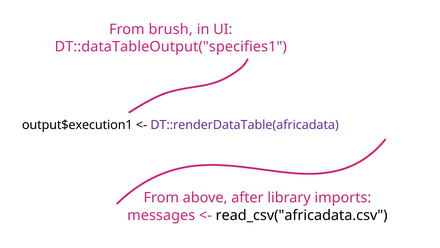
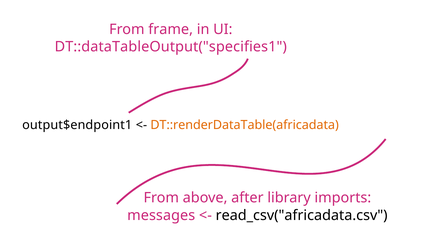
brush: brush -> frame
output$execution1: output$execution1 -> output$endpoint1
DT::renderDataTable(africadata colour: purple -> orange
